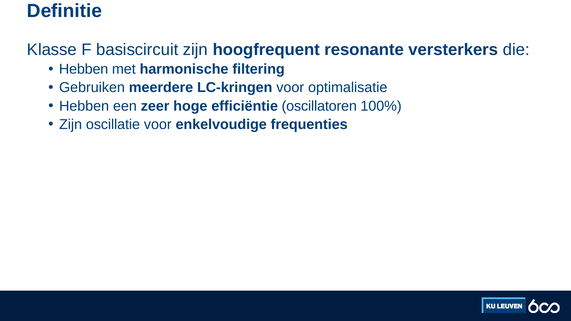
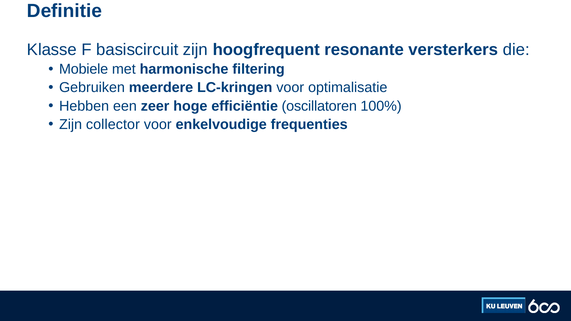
Hebben at (84, 69): Hebben -> Mobiele
oscillatie: oscillatie -> collector
